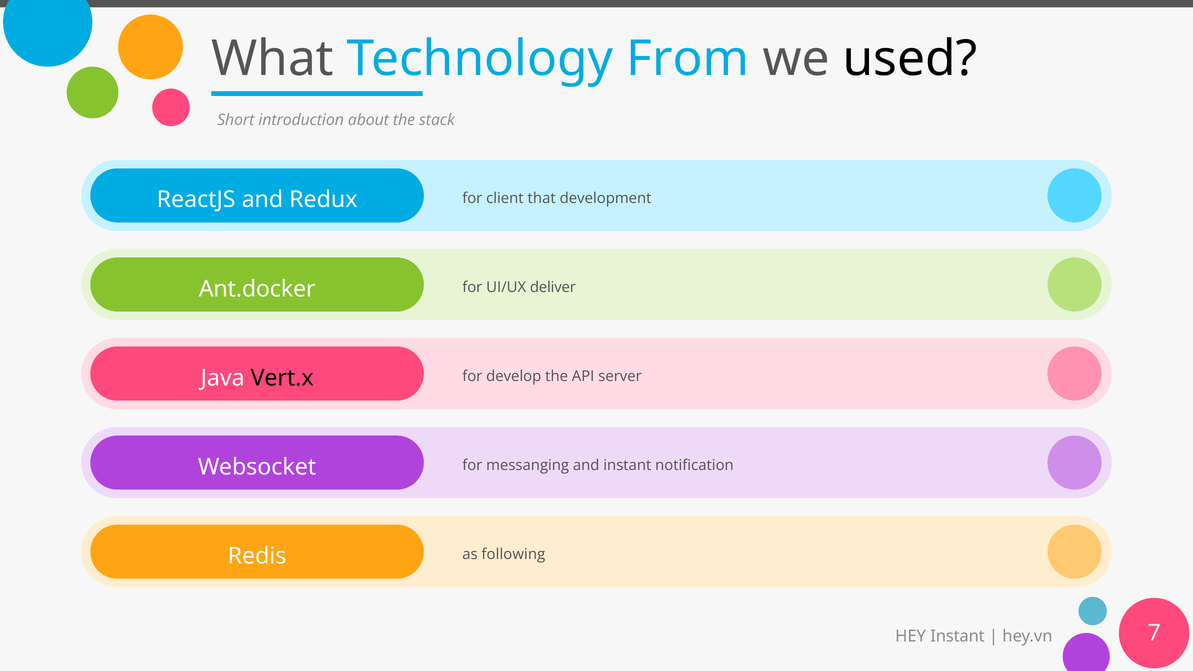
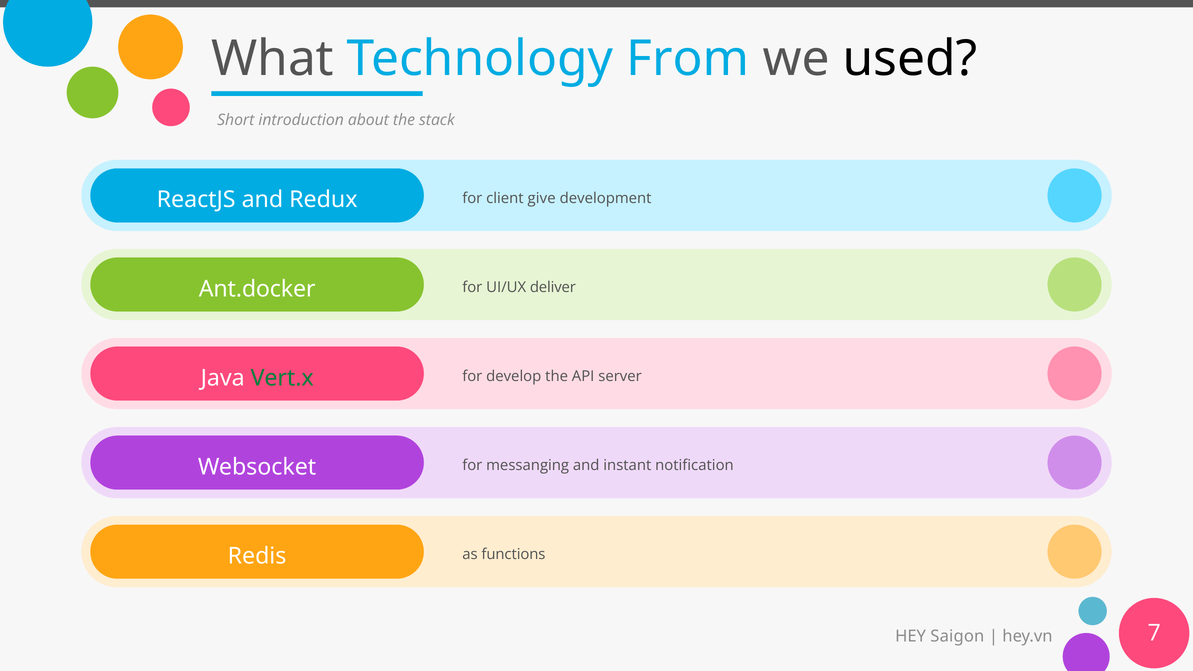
that: that -> give
Vert.x colour: black -> green
following: following -> functions
HEY Instant: Instant -> Saigon
